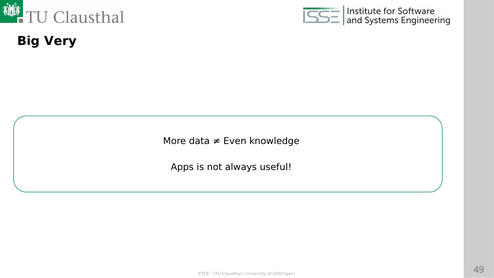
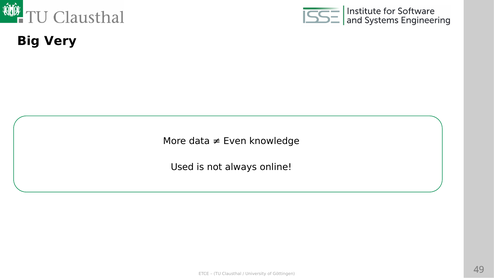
Apps: Apps -> Used
useful: useful -> online
